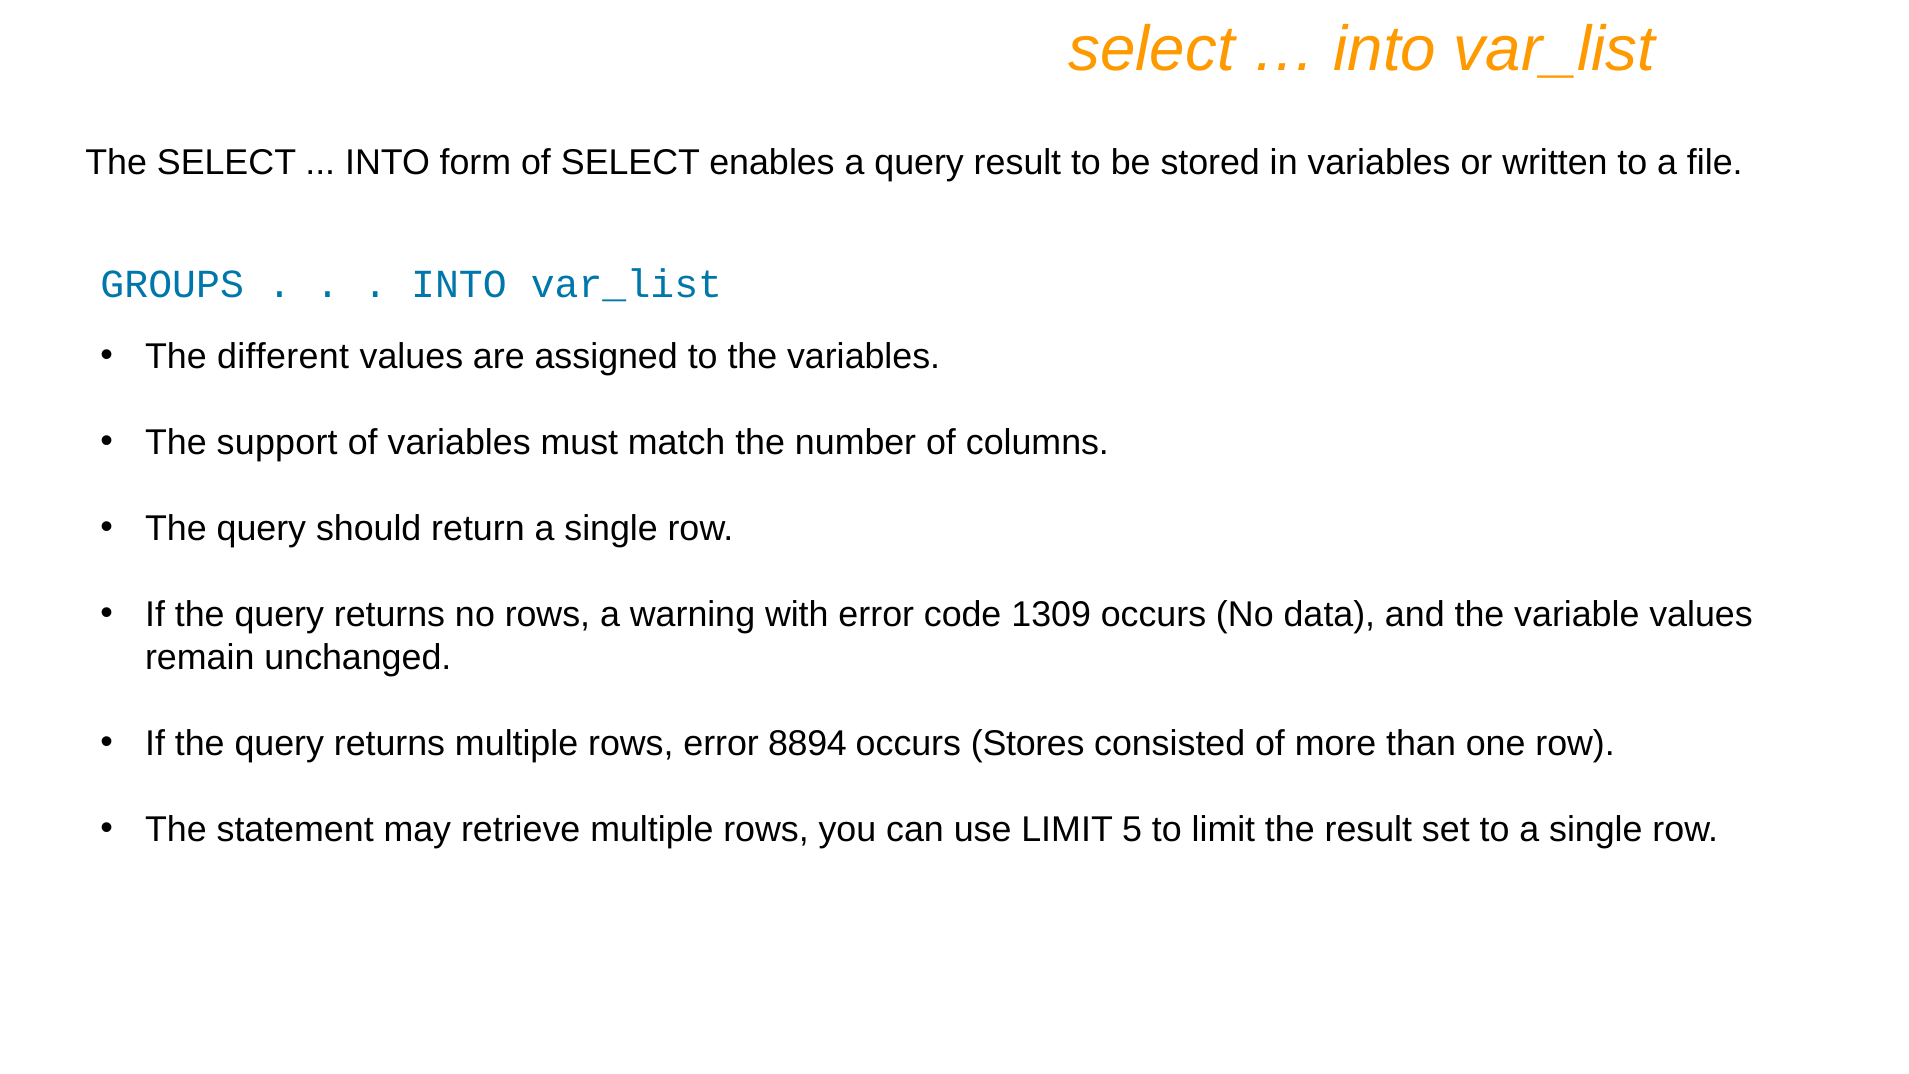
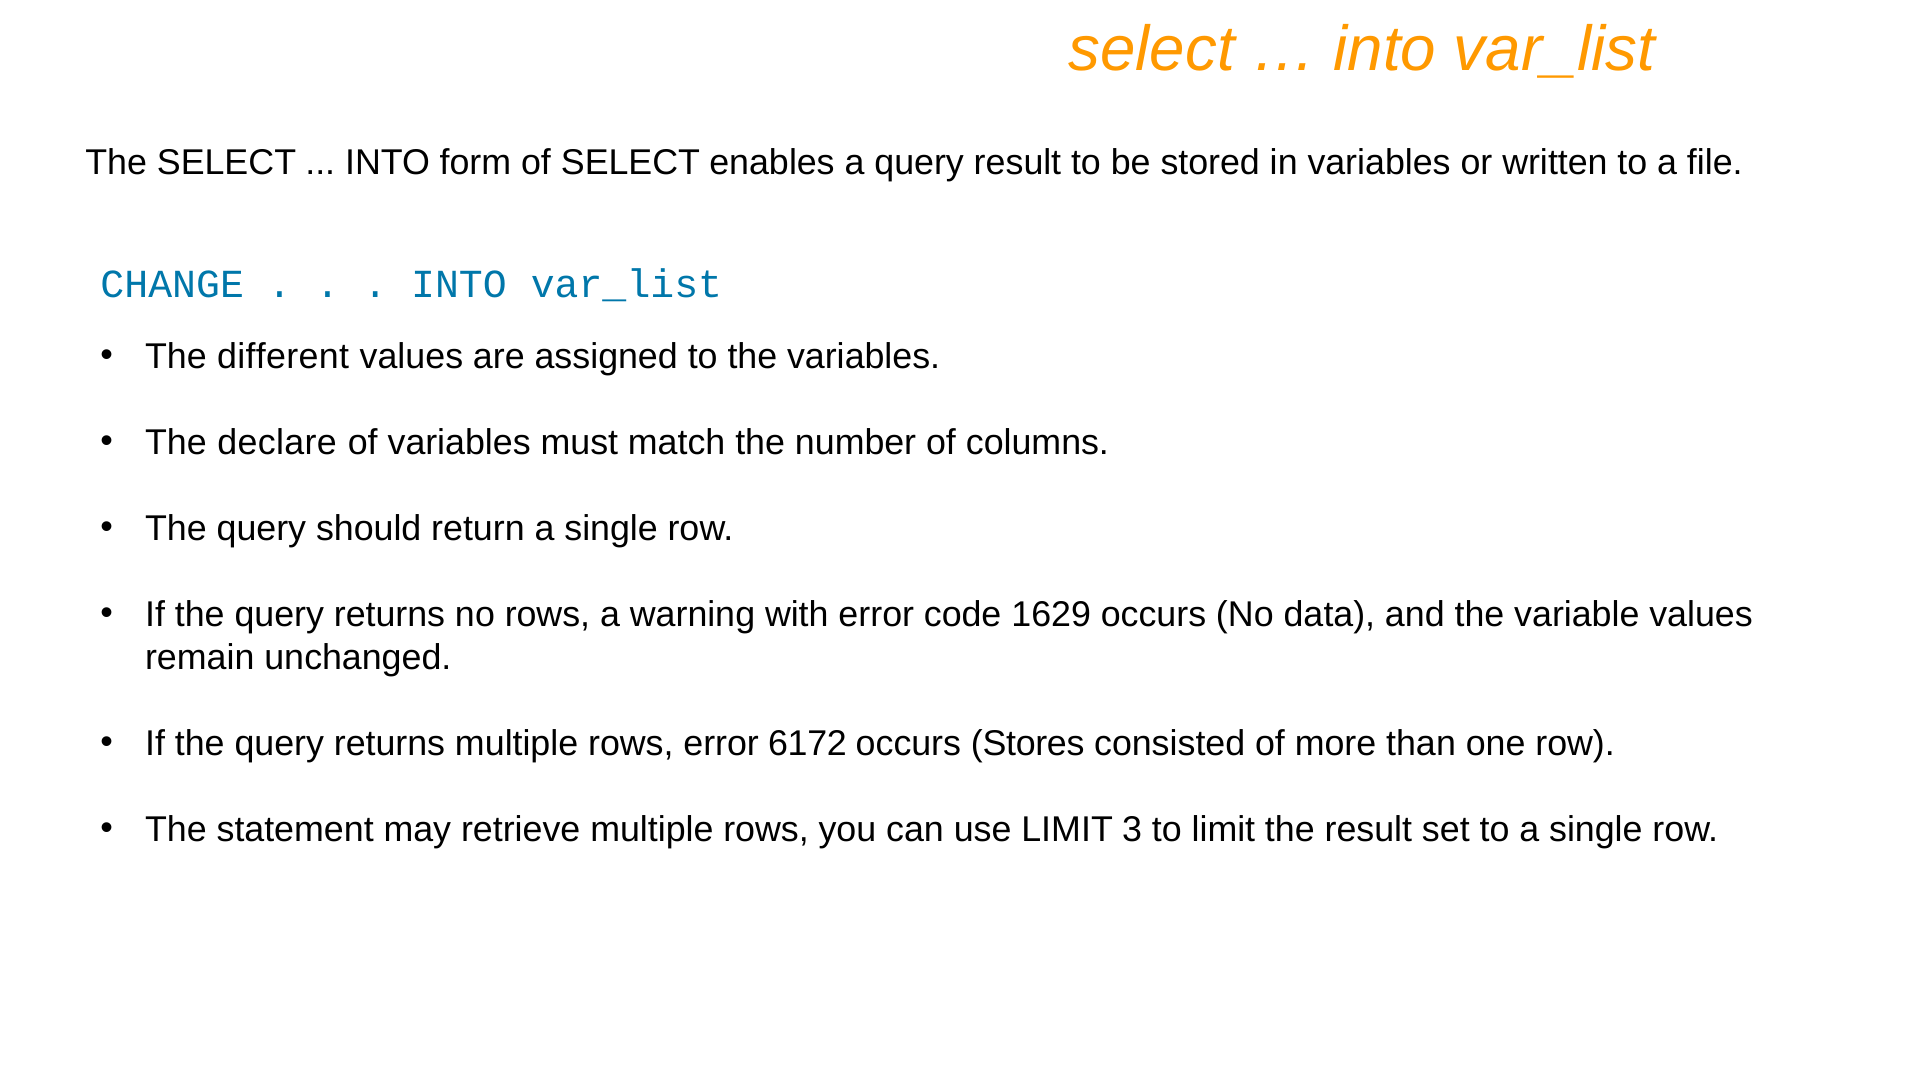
GROUPS: GROUPS -> CHANGE
support: support -> declare
1309: 1309 -> 1629
8894: 8894 -> 6172
5: 5 -> 3
